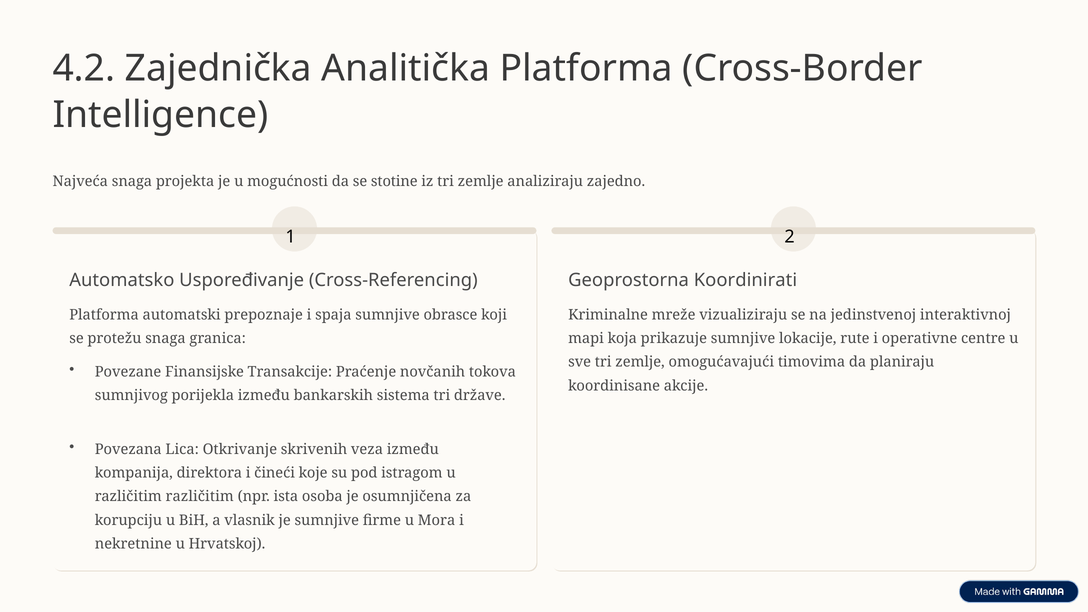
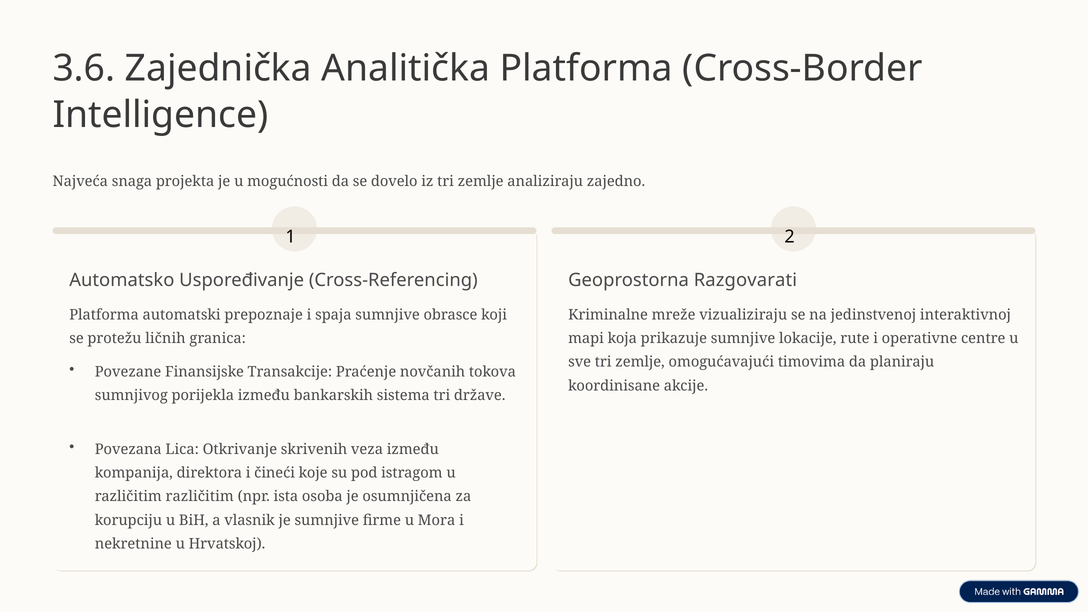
4.2: 4.2 -> 3.6
stotine: stotine -> dovelo
Koordinirati: Koordinirati -> Razgovarati
protežu snaga: snaga -> ličnih
